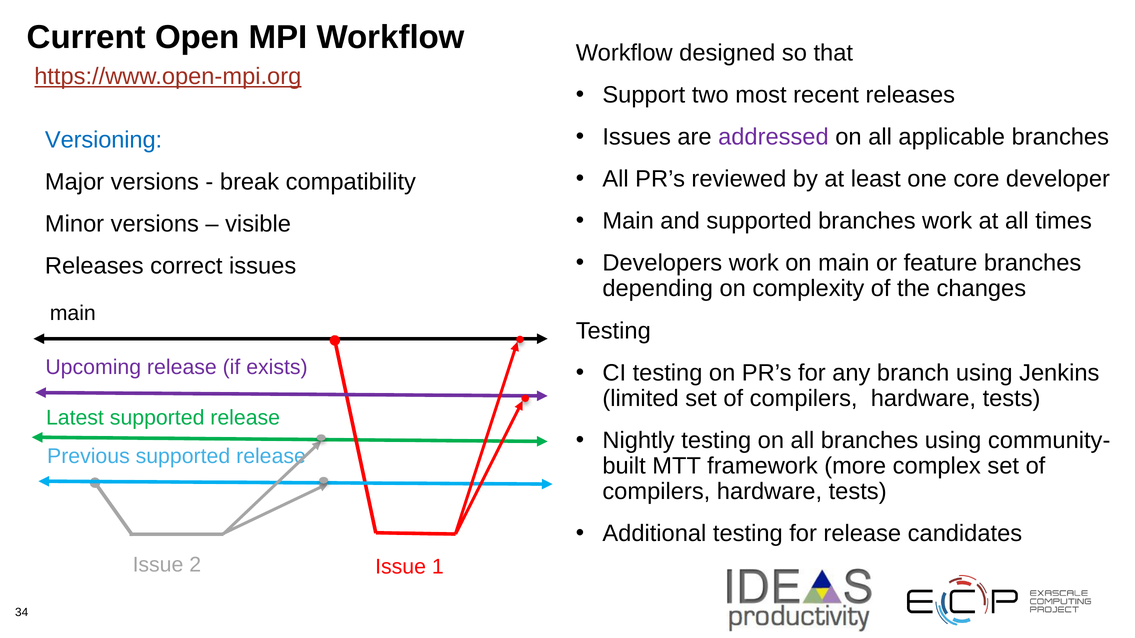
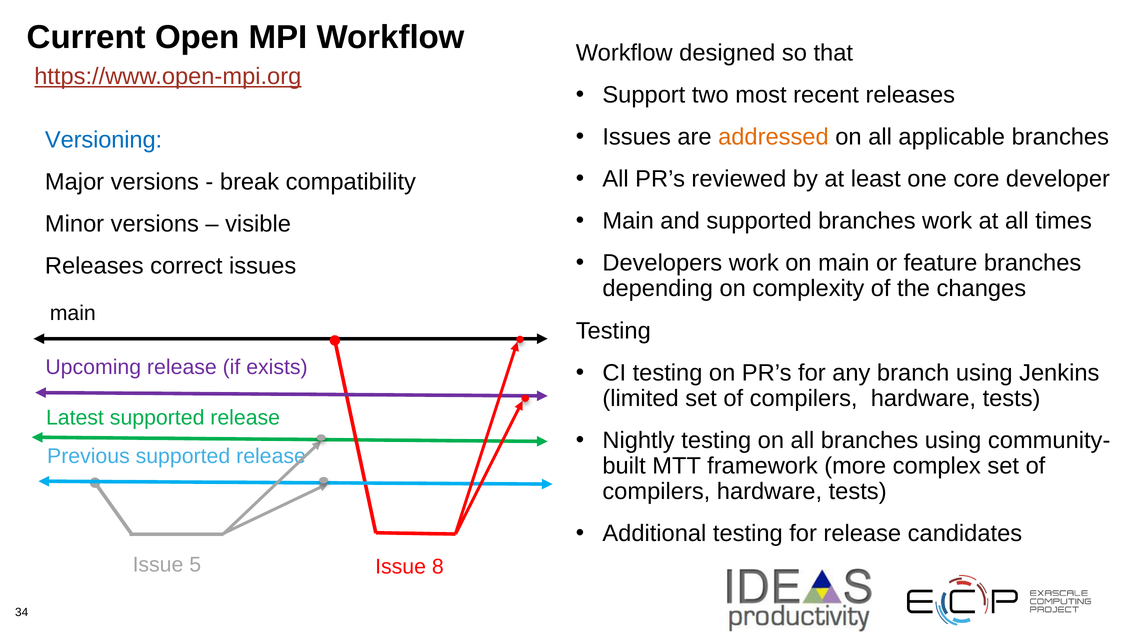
addressed colour: purple -> orange
2: 2 -> 5
1: 1 -> 8
